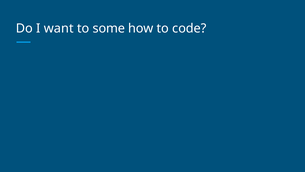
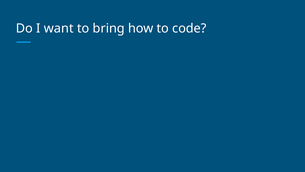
some: some -> bring
